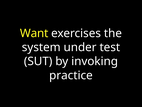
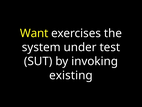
practice: practice -> existing
